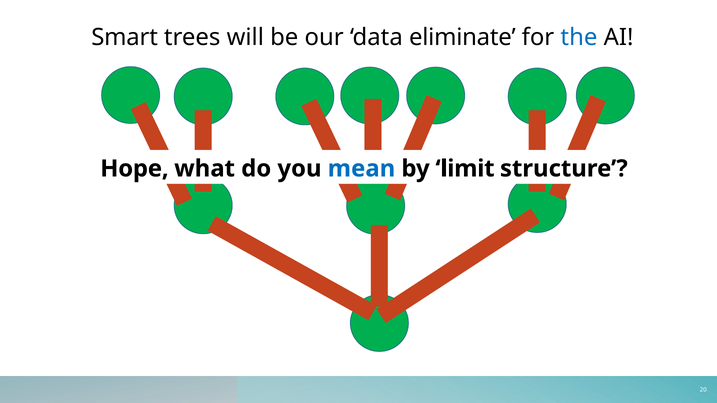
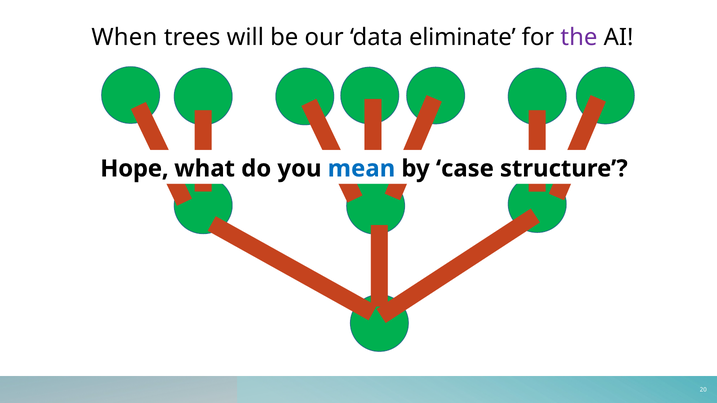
Smart: Smart -> When
the colour: blue -> purple
limit: limit -> case
